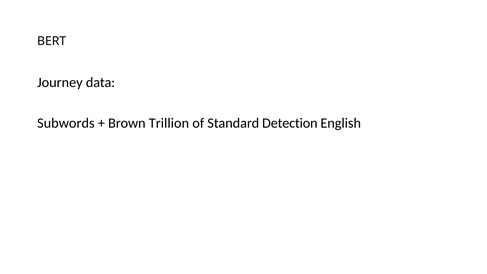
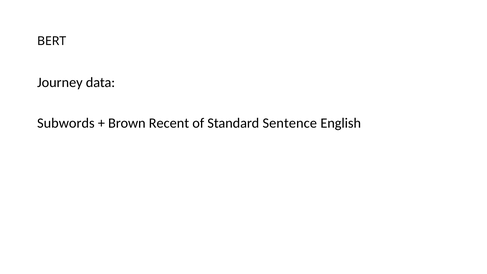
Trillion: Trillion -> Recent
Detection: Detection -> Sentence
